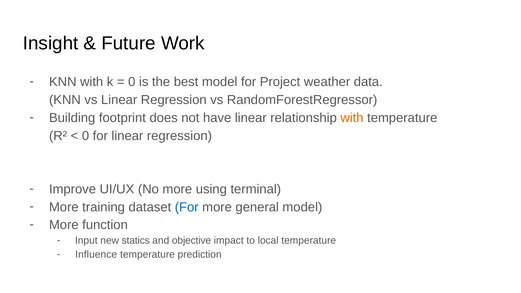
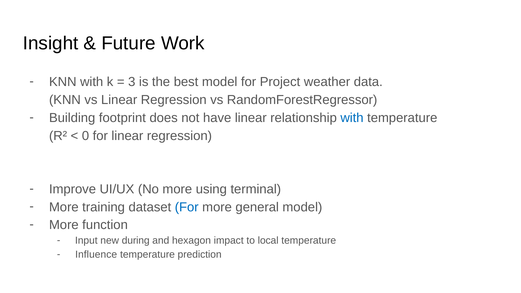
0 at (132, 82): 0 -> 3
with at (352, 118) colour: orange -> blue
statics: statics -> during
objective: objective -> hexagon
